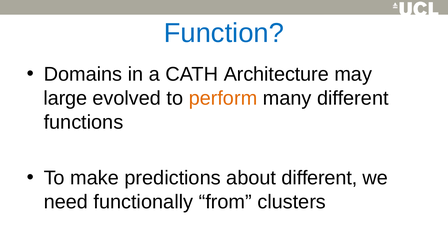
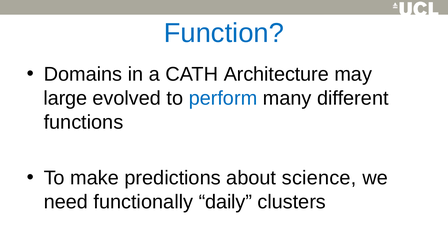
perform colour: orange -> blue
about different: different -> science
from: from -> daily
